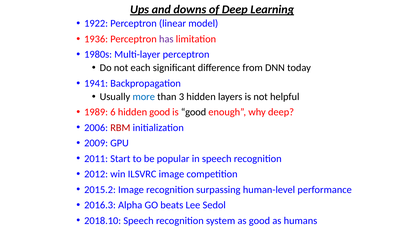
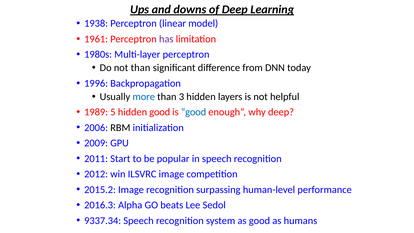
1922: 1922 -> 1938
1936: 1936 -> 1961
not each: each -> than
1941: 1941 -> 1996
6: 6 -> 5
good at (194, 112) colour: black -> blue
RBM colour: red -> black
2018.10: 2018.10 -> 9337.34
